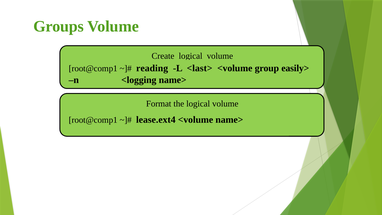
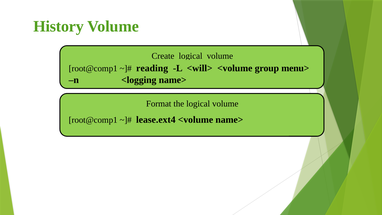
Groups: Groups -> History
<last>: <last> -> <will>
easily>: easily> -> menu>
